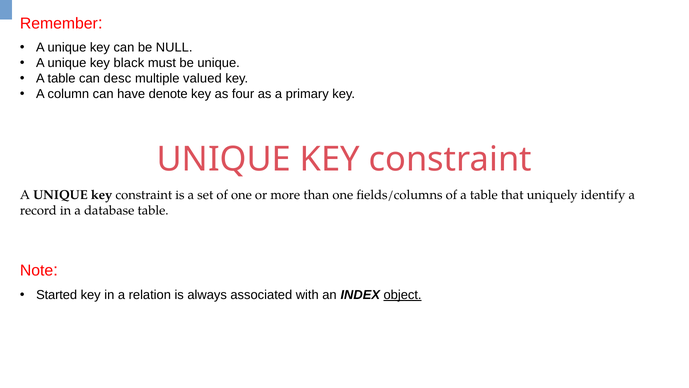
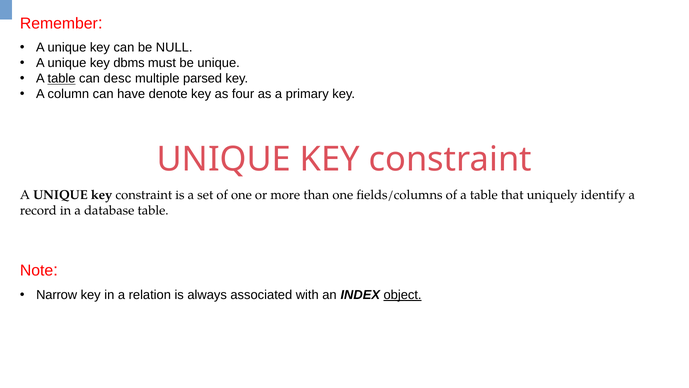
black: black -> dbms
table at (62, 79) underline: none -> present
valued: valued -> parsed
Started: Started -> Narrow
